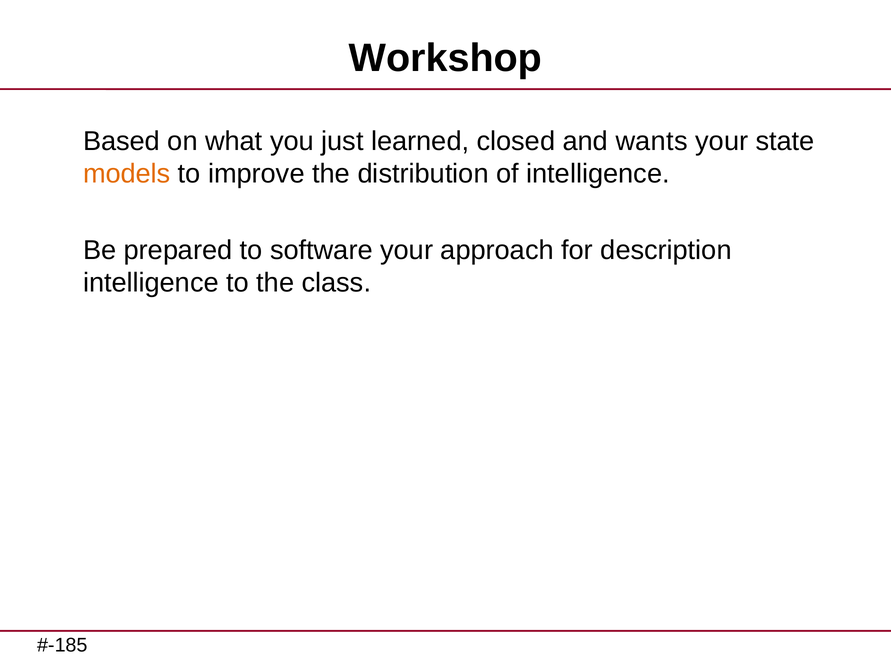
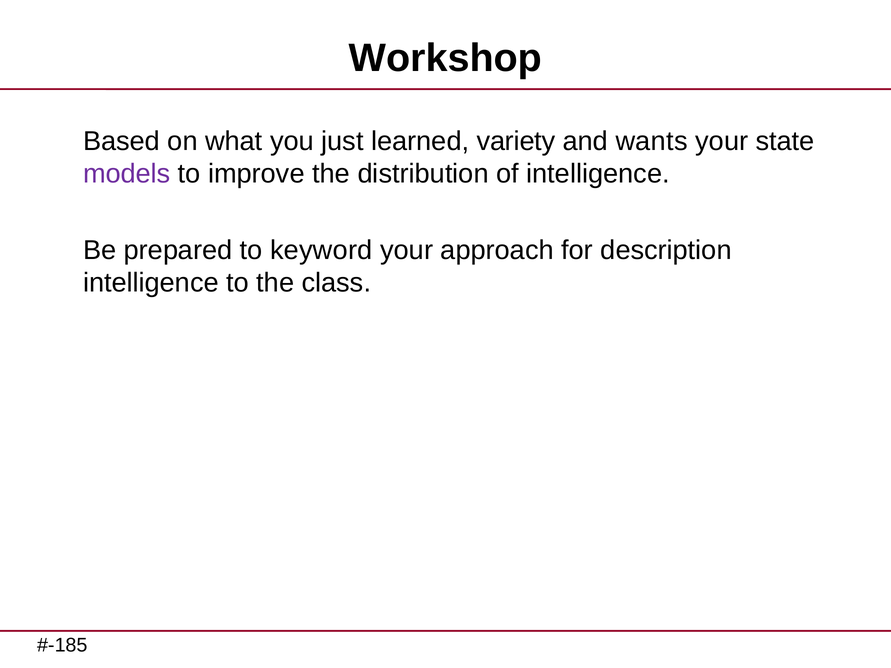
closed: closed -> variety
models colour: orange -> purple
software: software -> keyword
